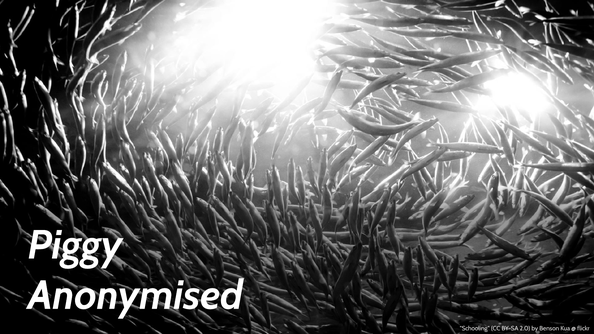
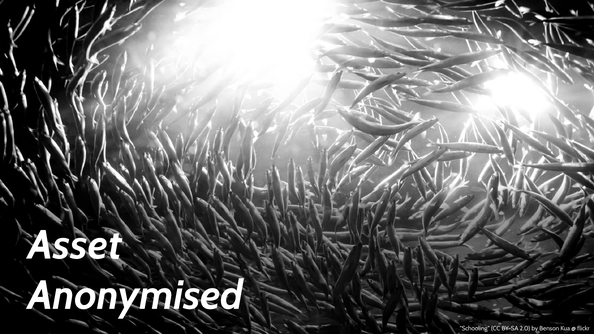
Piggy: Piggy -> Asset
